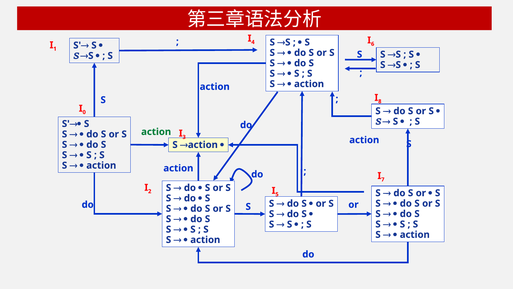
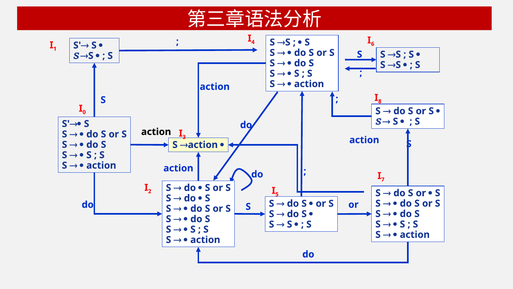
action at (156, 132) colour: green -> black
